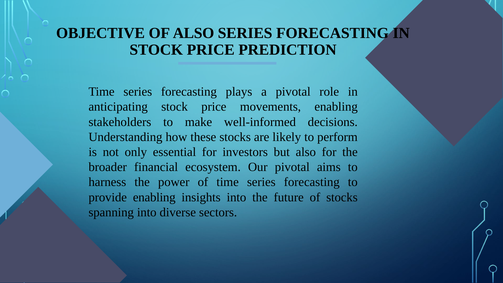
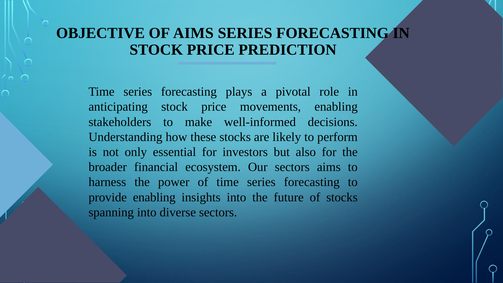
OF ALSO: ALSO -> AIMS
Our pivotal: pivotal -> sectors
